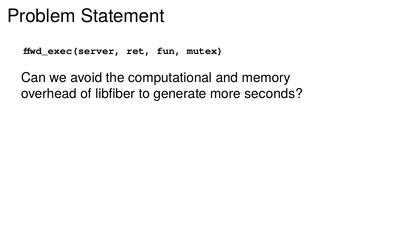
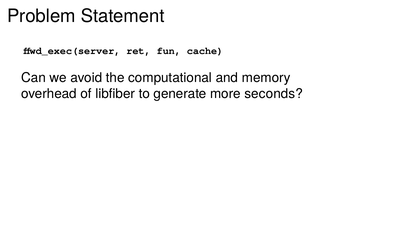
mutex: mutex -> cache
